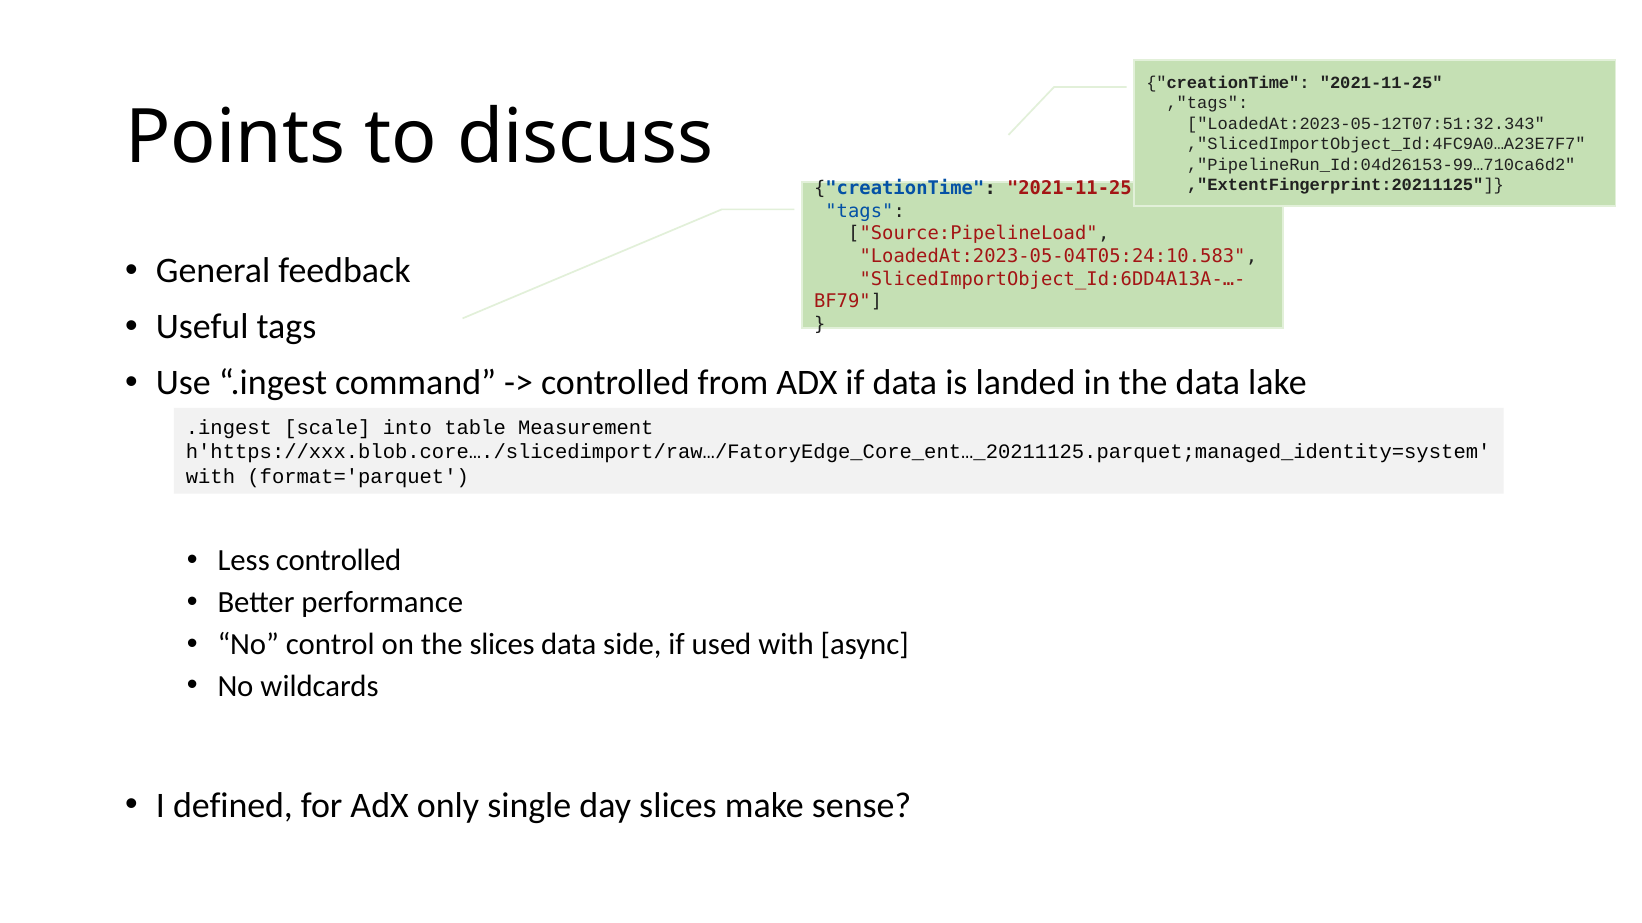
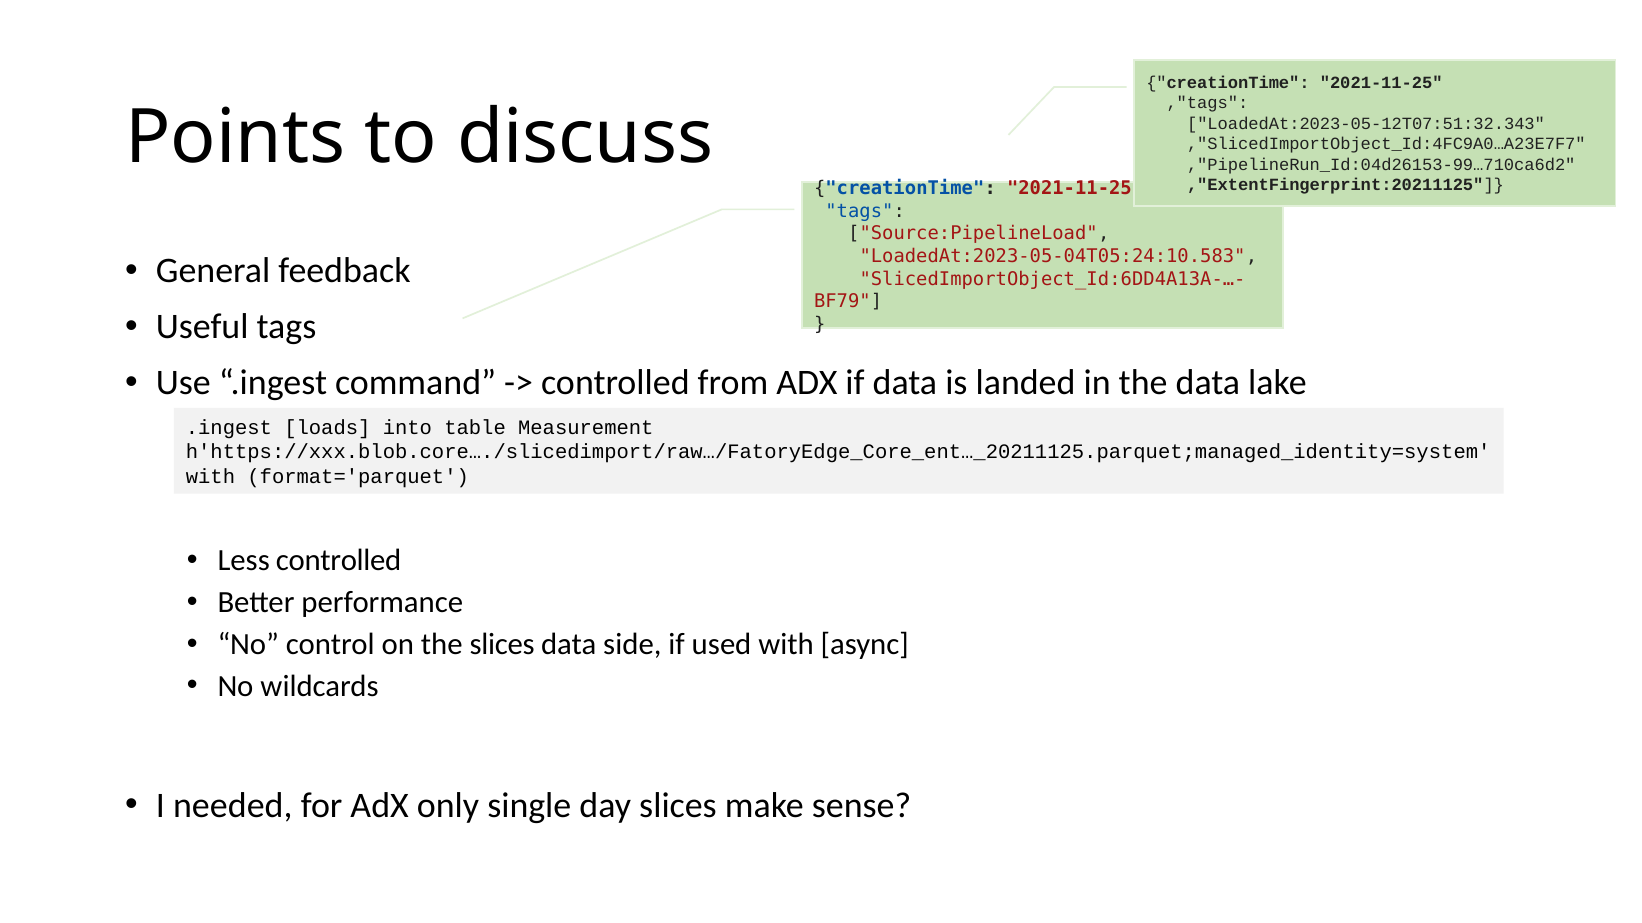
scale: scale -> loads
defined: defined -> needed
